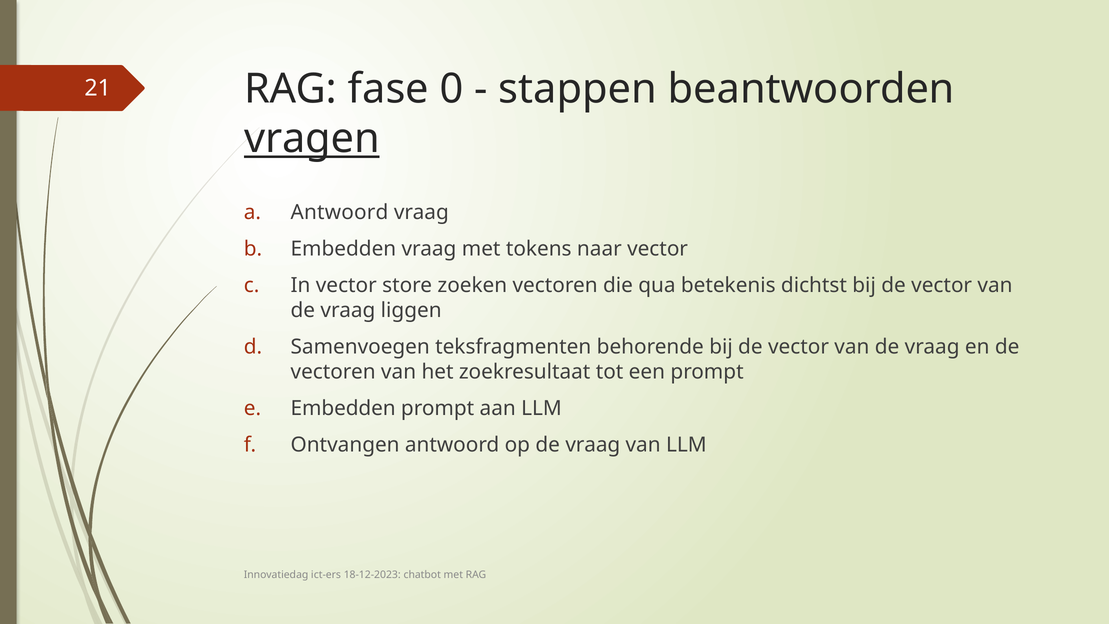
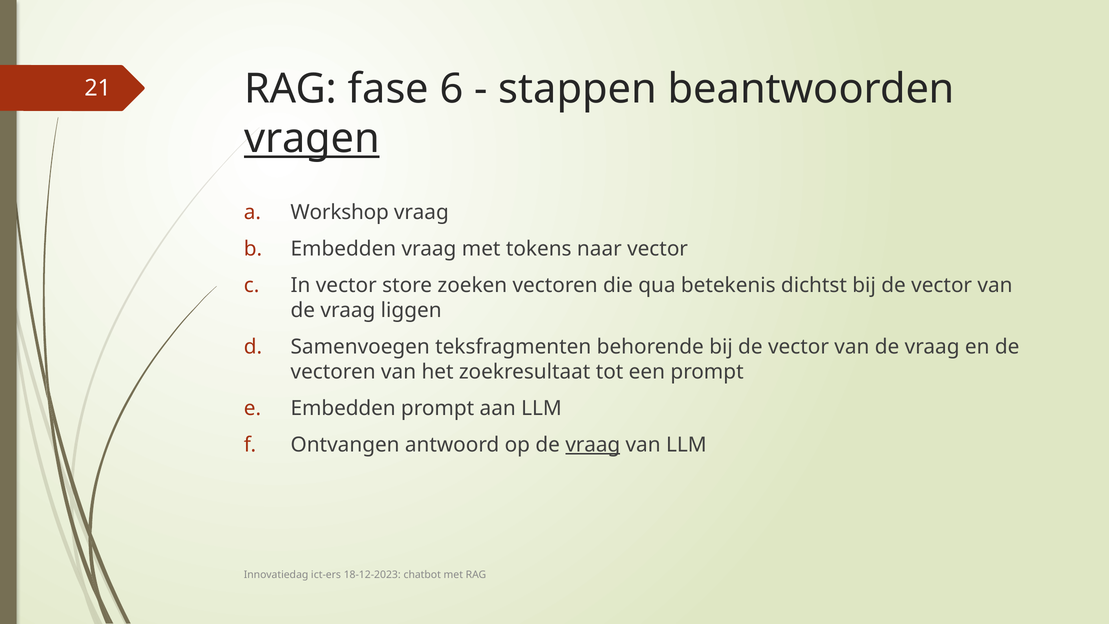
0: 0 -> 6
Antwoord at (339, 212): Antwoord -> Workshop
vraag at (593, 445) underline: none -> present
